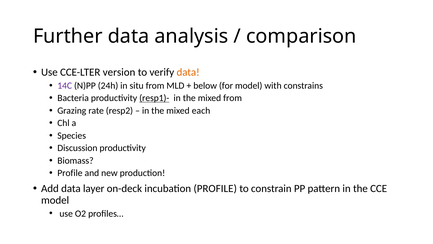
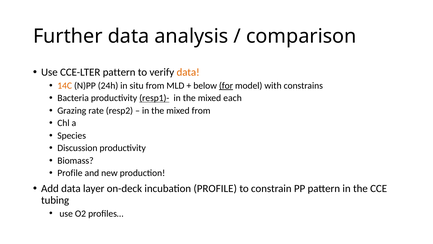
CCE-LTER version: version -> pattern
14C colour: purple -> orange
for underline: none -> present
mixed from: from -> each
mixed each: each -> from
model at (55, 200): model -> tubing
